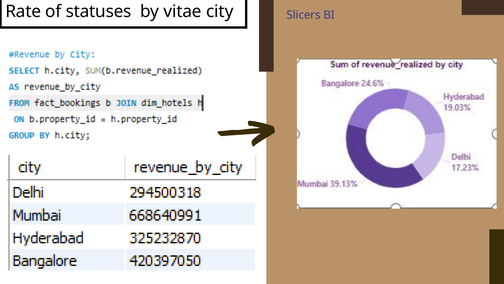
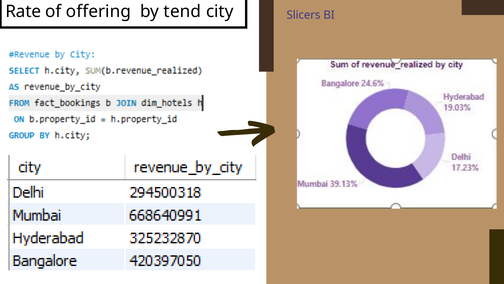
statuses: statuses -> offering
vitae: vitae -> tend
